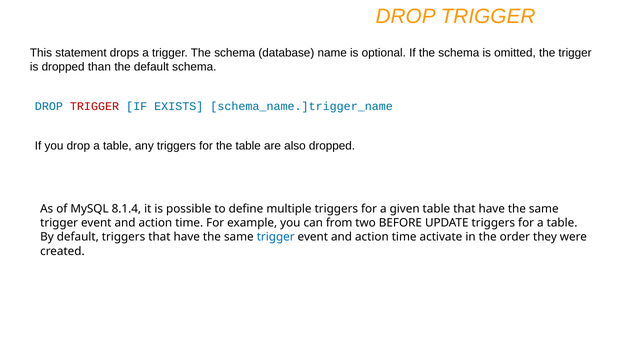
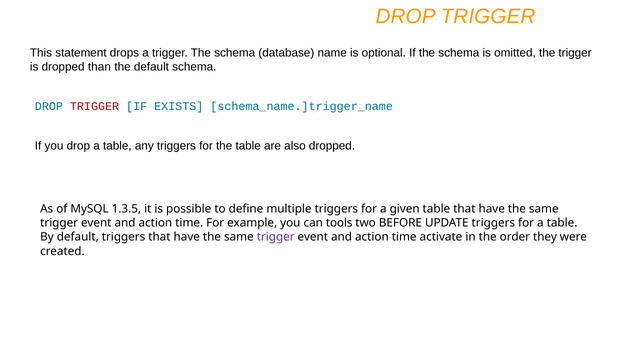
8.1.4: 8.1.4 -> 1.3.5
from: from -> tools
trigger at (276, 237) colour: blue -> purple
